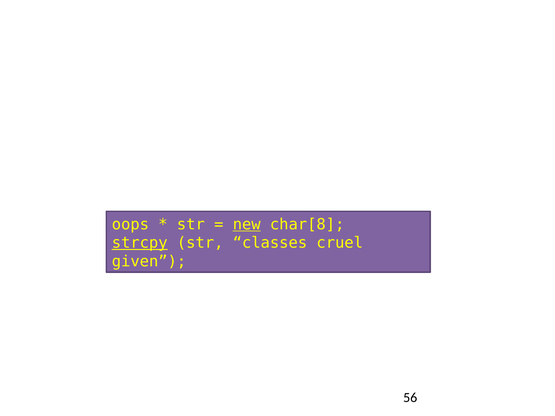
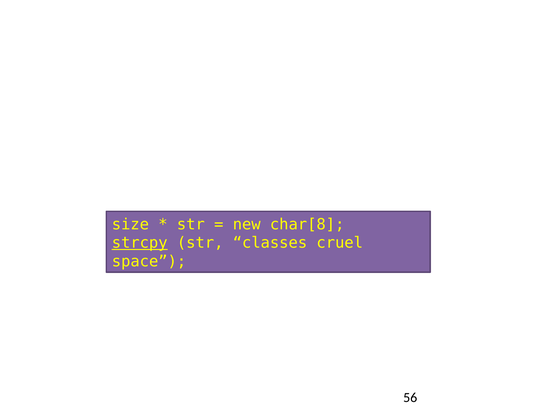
oops: oops -> size
new underline: present -> none
given: given -> space
